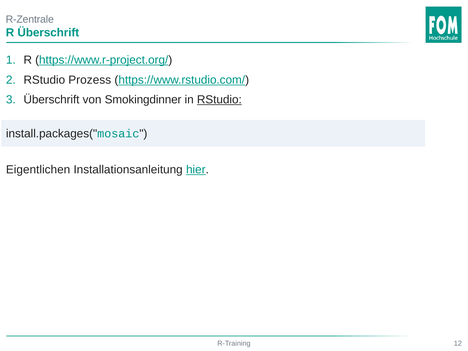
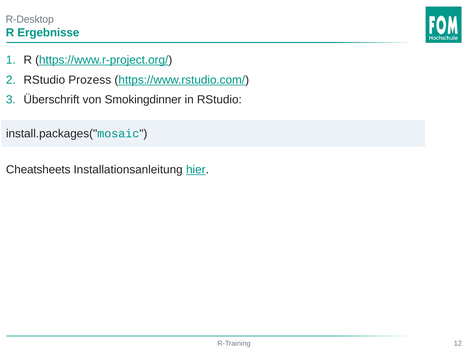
R-Zentrale: R-Zentrale -> R-Desktop
R Überschrift: Überschrift -> Ergebnisse
RStudio at (219, 100) underline: present -> none
Eigentlichen: Eigentlichen -> Cheatsheets
